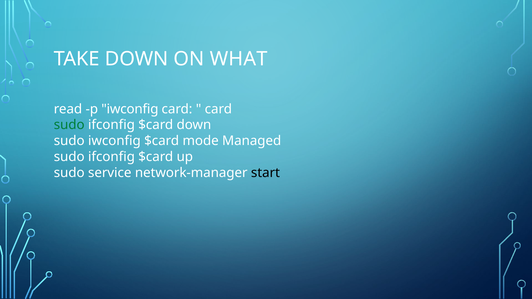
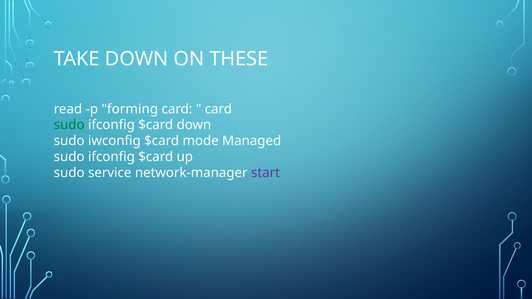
WHAT: WHAT -> THESE
p iwconfig: iwconfig -> forming
start colour: black -> purple
